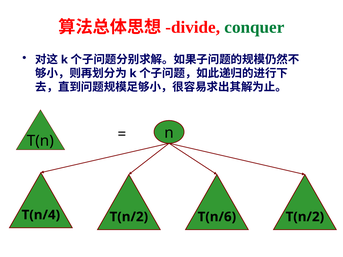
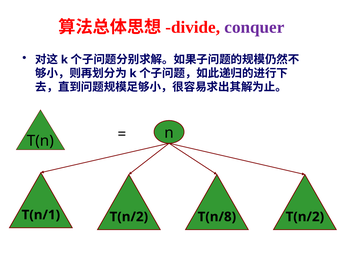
conquer colour: green -> purple
T(n/4: T(n/4 -> T(n/1
T(n/6: T(n/6 -> T(n/8
